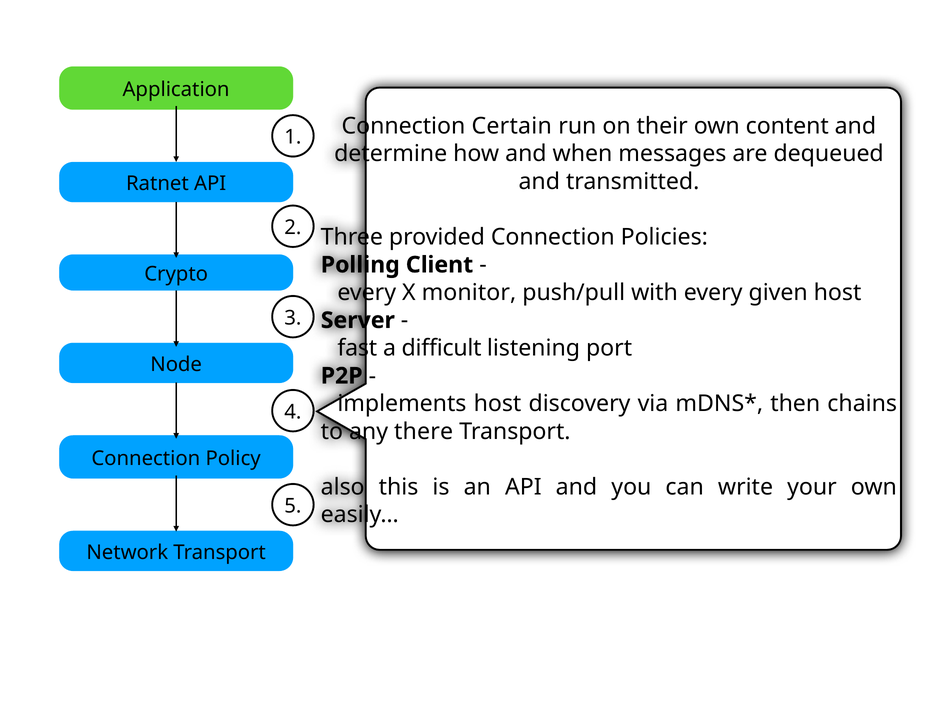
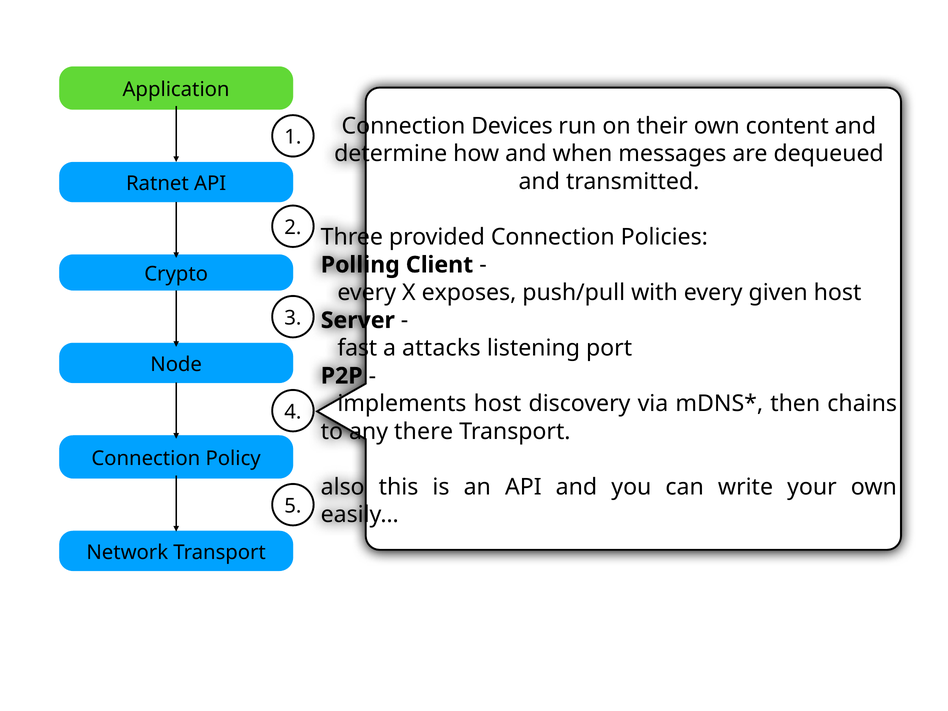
Certain: Certain -> Devices
monitor: monitor -> exposes
difficult: difficult -> attacks
